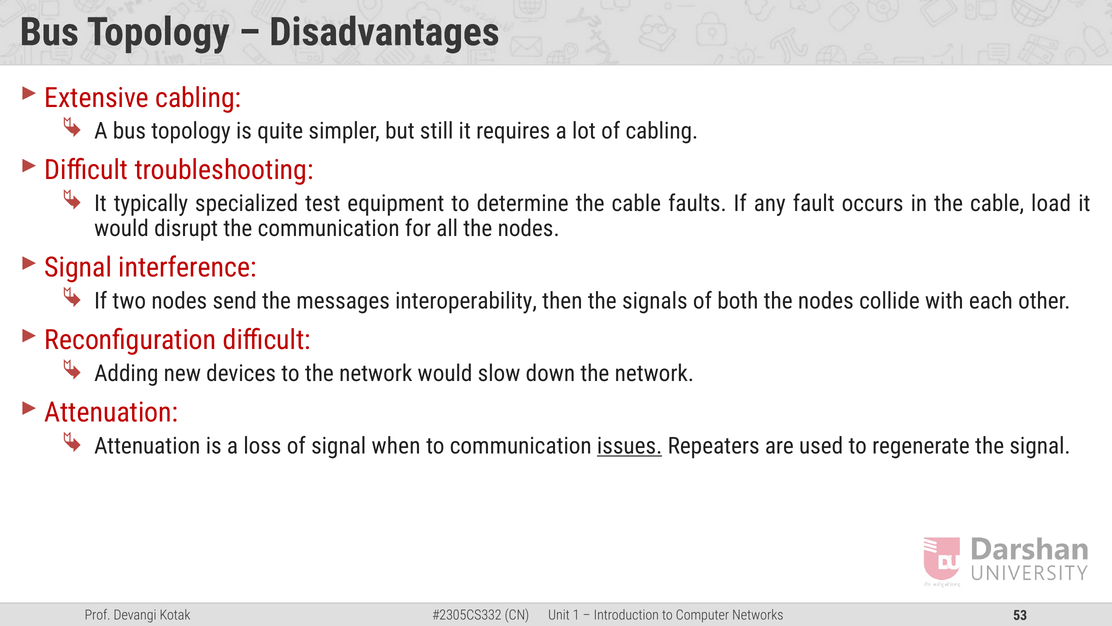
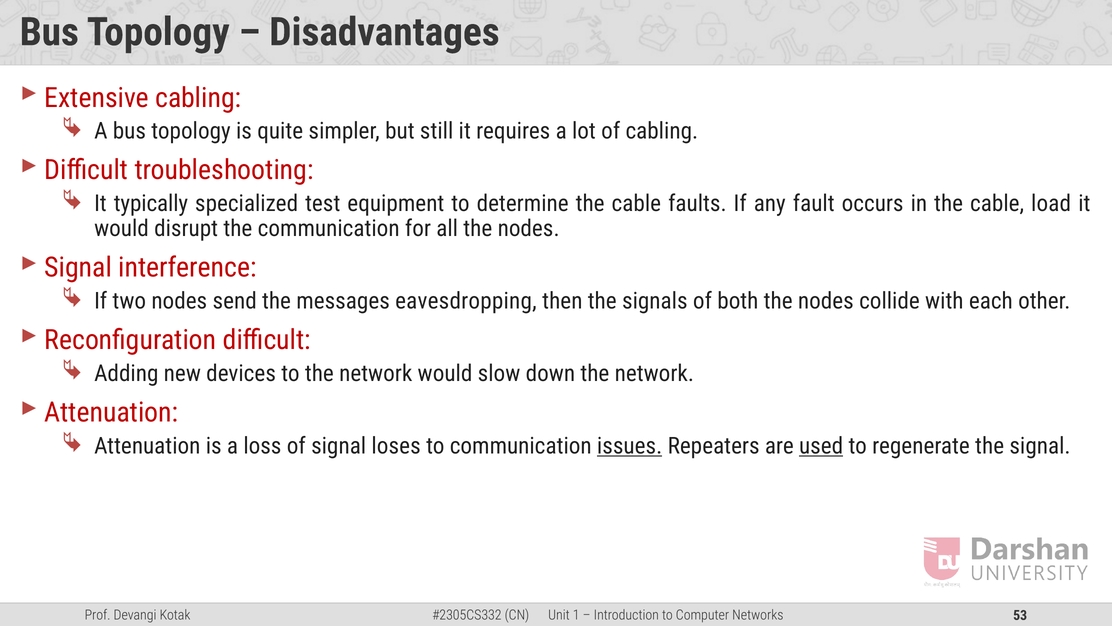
interoperability: interoperability -> eavesdropping
when: when -> loses
used underline: none -> present
